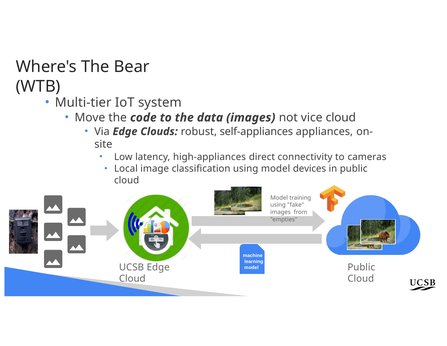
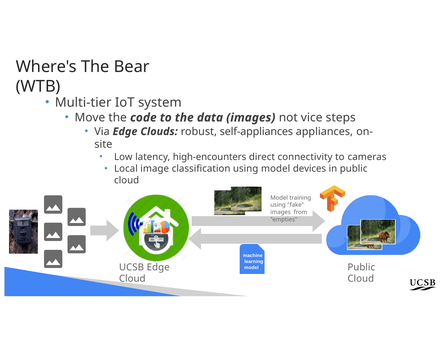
vice cloud: cloud -> steps
high-appliances: high-appliances -> high-encounters
